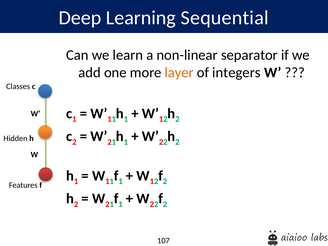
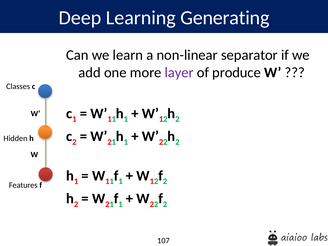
Sequential: Sequential -> Generating
layer colour: orange -> purple
integers: integers -> produce
